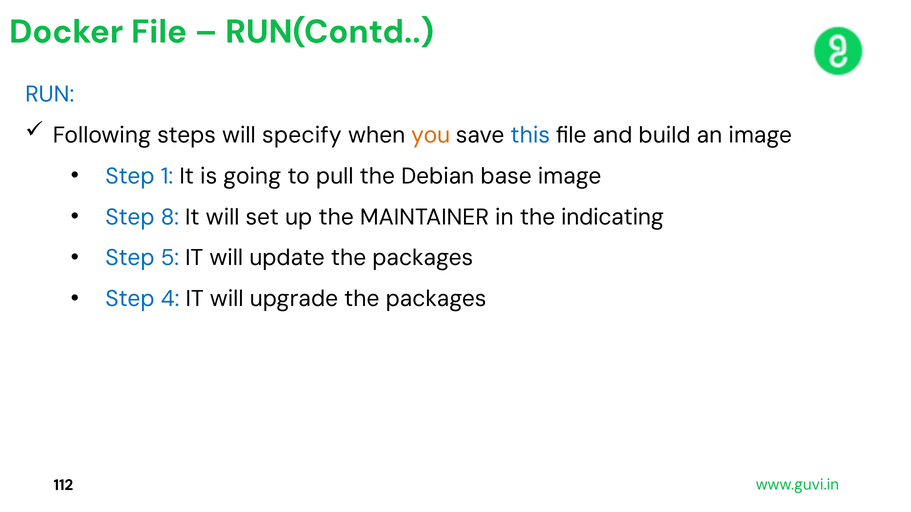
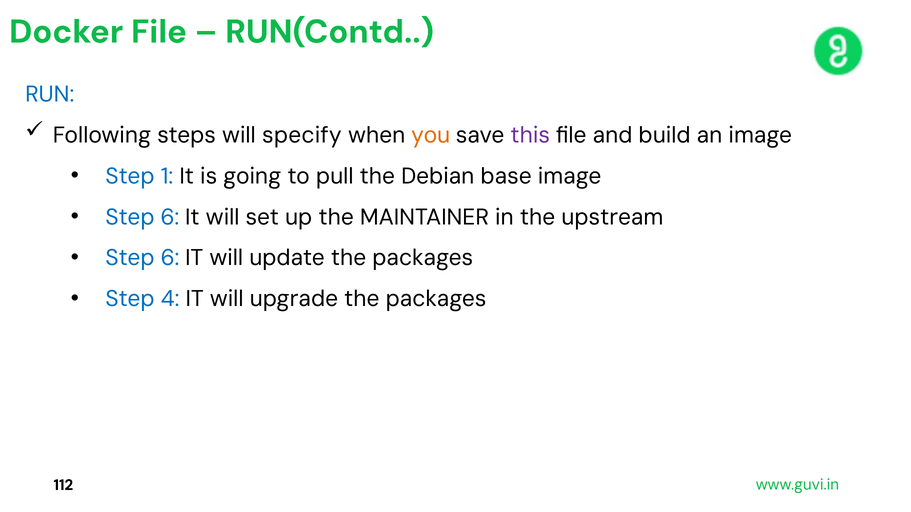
this colour: blue -> purple
8 at (170, 217): 8 -> 6
indicating: indicating -> upstream
5 at (170, 258): 5 -> 6
